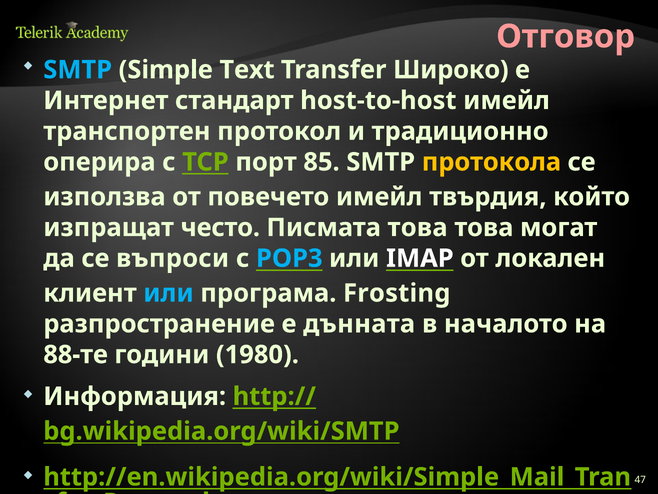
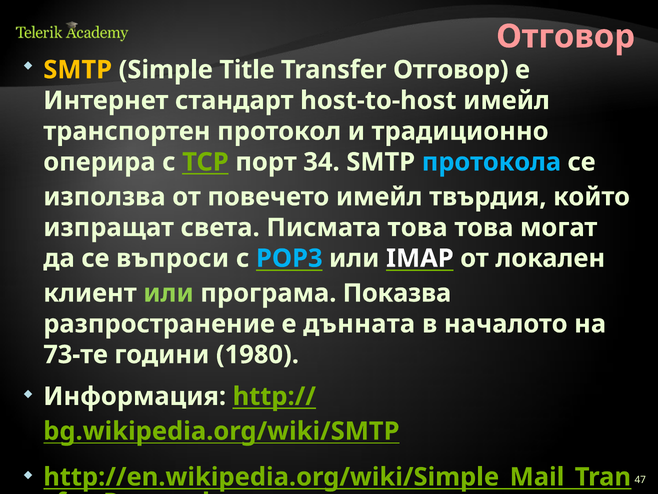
SMTP at (78, 70) colour: light blue -> yellow
Text: Text -> Title
Transfer Широко: Широко -> Отговор
85: 85 -> 34
протокола colour: yellow -> light blue
често: често -> света
или at (168, 293) colour: light blue -> light green
Frosting: Frosting -> Показва
88-те: 88-те -> 73-те
